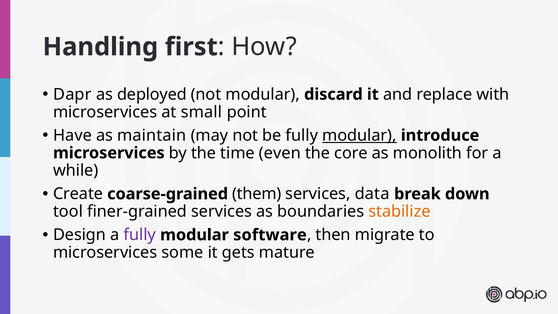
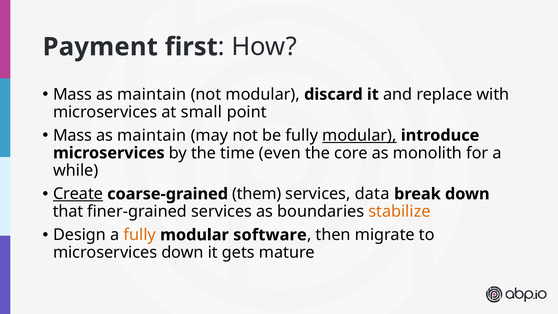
Handling: Handling -> Payment
Dapr at (72, 94): Dapr -> Mass
deployed at (152, 94): deployed -> maintain
Have at (72, 135): Have -> Mass
Create underline: none -> present
tool: tool -> that
fully at (140, 235) colour: purple -> orange
microservices some: some -> down
